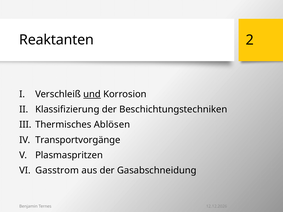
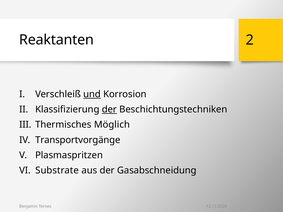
der at (109, 110) underline: none -> present
Ablösen: Ablösen -> Möglich
Gasstrom: Gasstrom -> Substrate
